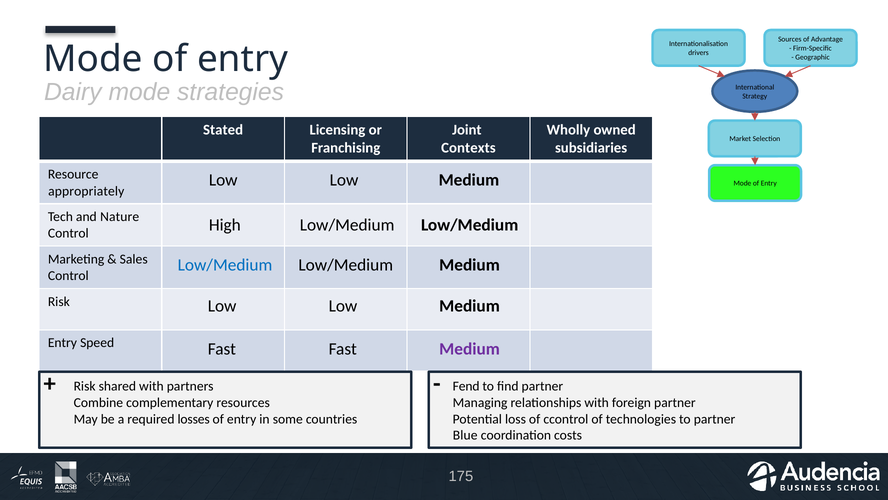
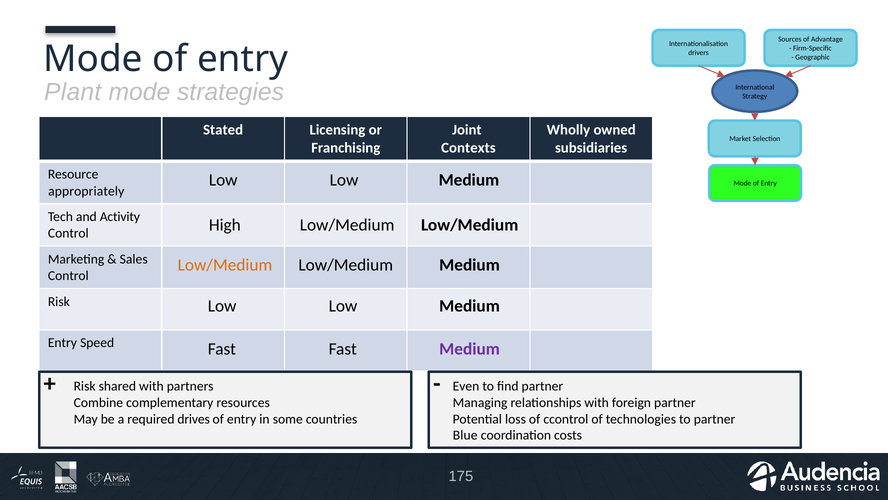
Dairy: Dairy -> Plant
Nature: Nature -> Activity
Low/Medium at (225, 265) colour: blue -> orange
Fend: Fend -> Even
losses: losses -> drives
